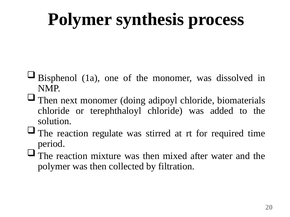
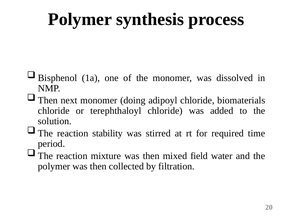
regulate: regulate -> stability
after: after -> field
